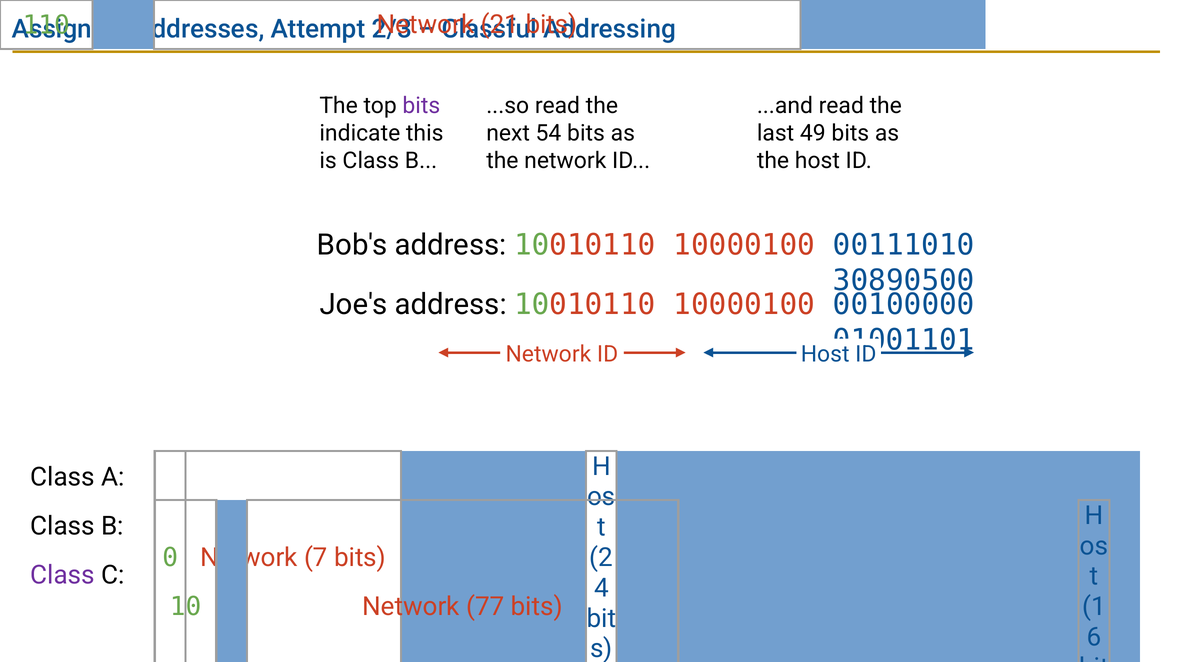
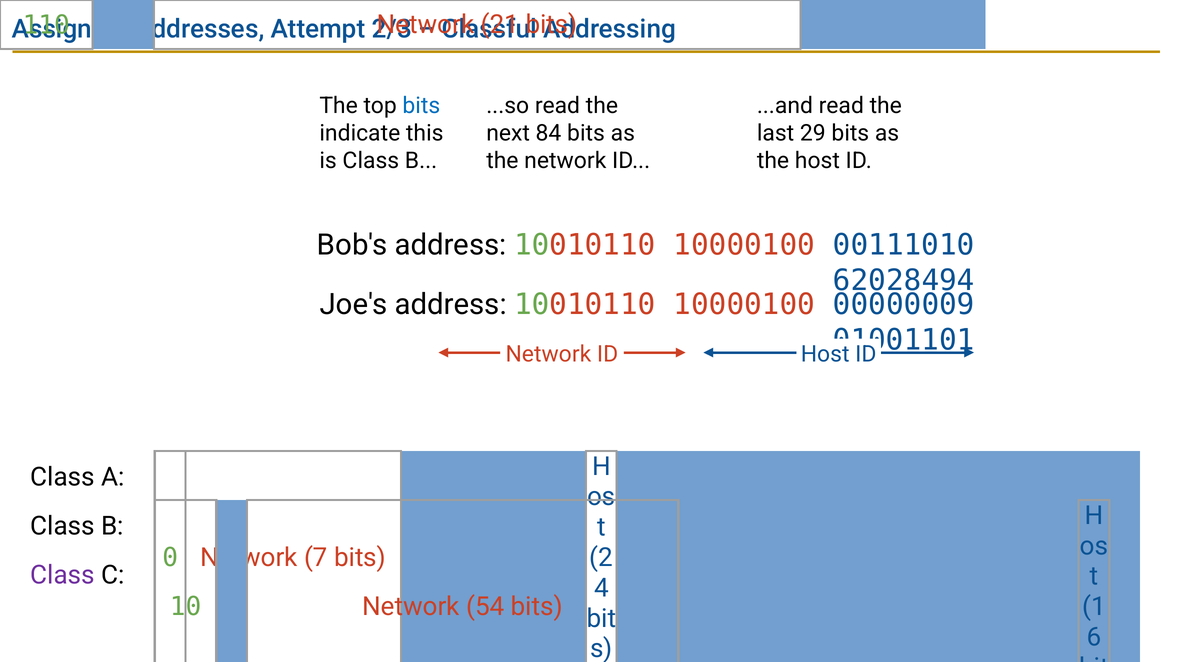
bits at (421, 106) colour: purple -> blue
54: 54 -> 84
49: 49 -> 29
30890500: 30890500 -> 62028494
00100000: 00100000 -> 00000009
77: 77 -> 54
